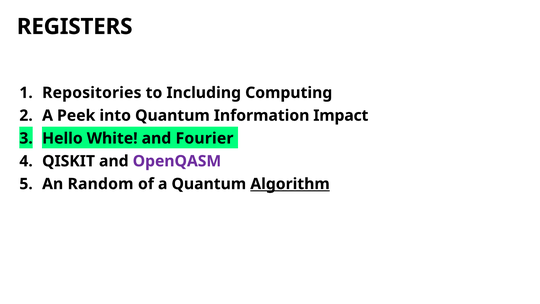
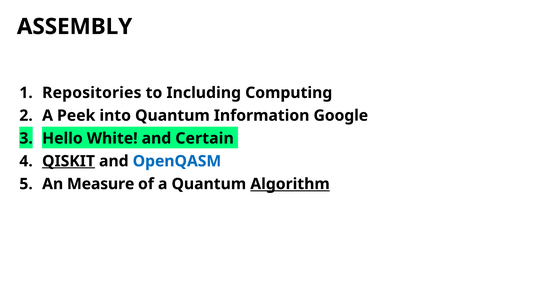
REGISTERS: REGISTERS -> ASSEMBLY
Impact: Impact -> Google
Fourier: Fourier -> Certain
QISKIT underline: none -> present
OpenQASM colour: purple -> blue
Random: Random -> Measure
